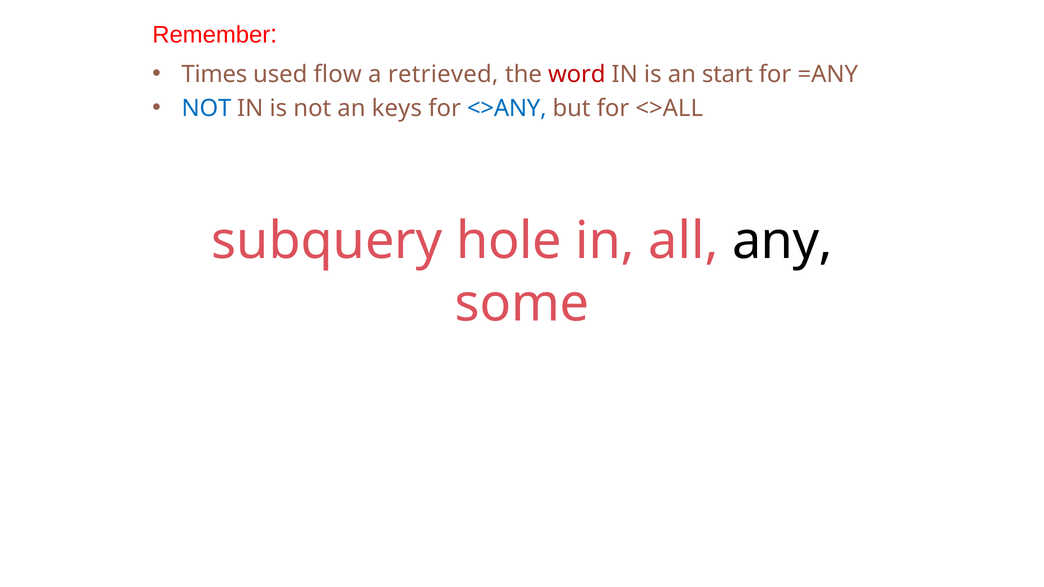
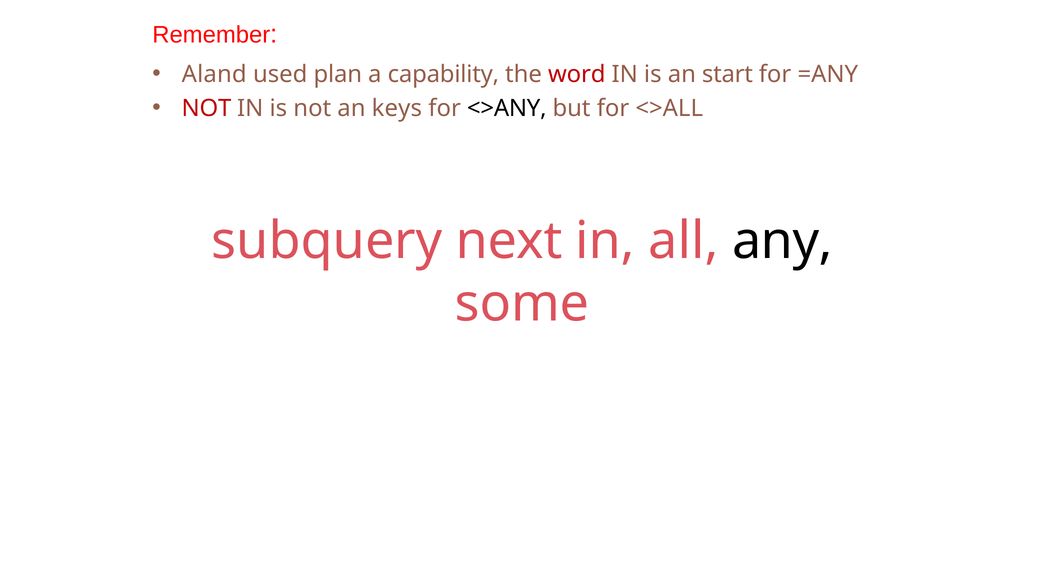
Times: Times -> Aland
flow: flow -> plan
retrieved: retrieved -> capability
NOT at (206, 108) colour: blue -> red
<>ANY colour: blue -> black
hole: hole -> next
